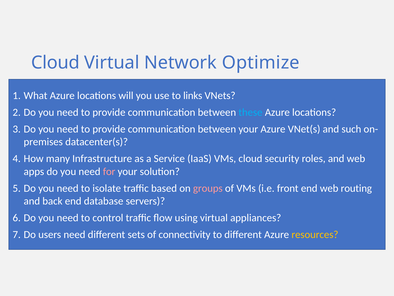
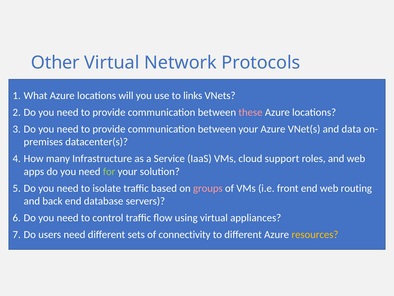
Cloud at (55, 63): Cloud -> Other
Optimize: Optimize -> Protocols
these colour: light blue -> pink
such: such -> data
security at (282, 158): security -> support
for colour: pink -> light green
